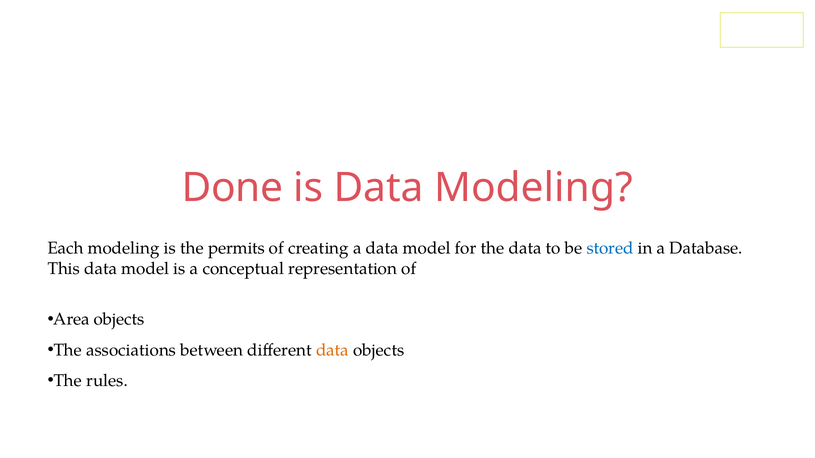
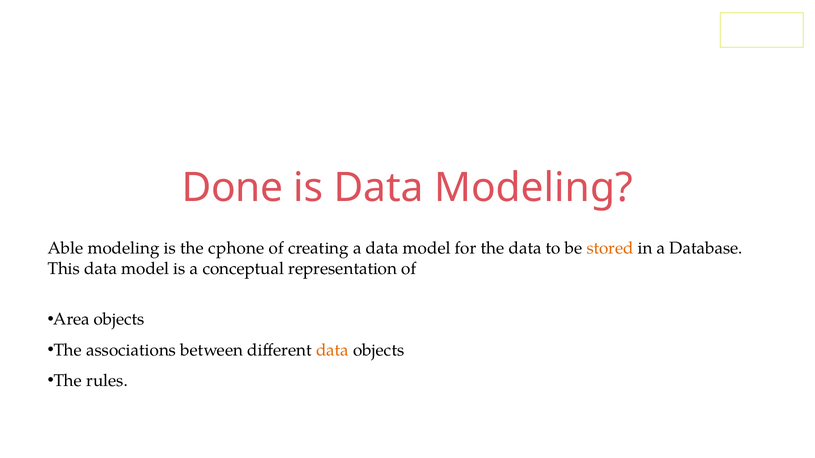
Each: Each -> Able
permits: permits -> cphone
stored colour: blue -> orange
